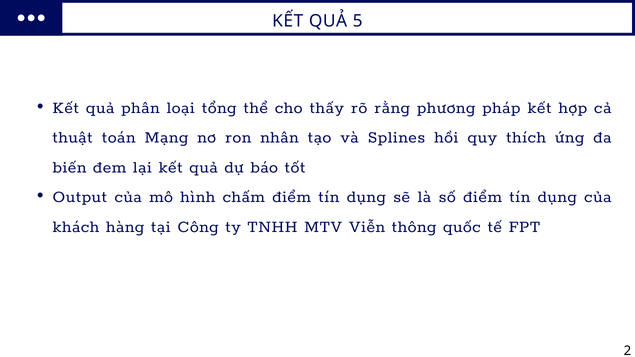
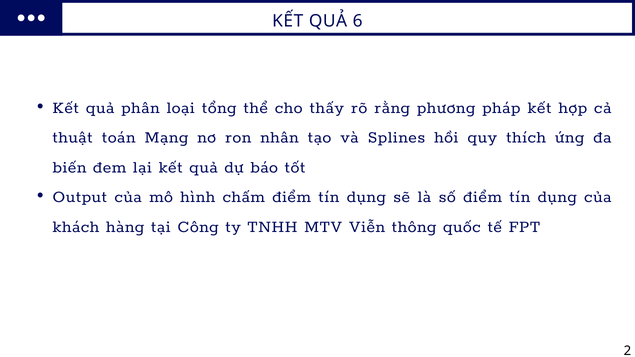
QUẢ 5: 5 -> 6
